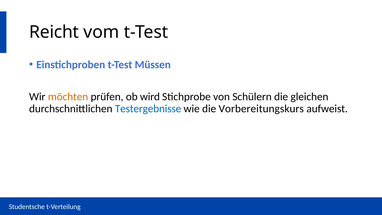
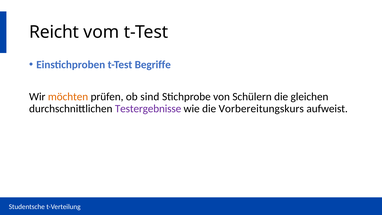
Müssen: Müssen -> Begriffe
wird: wird -> sind
Testergebnisse colour: blue -> purple
